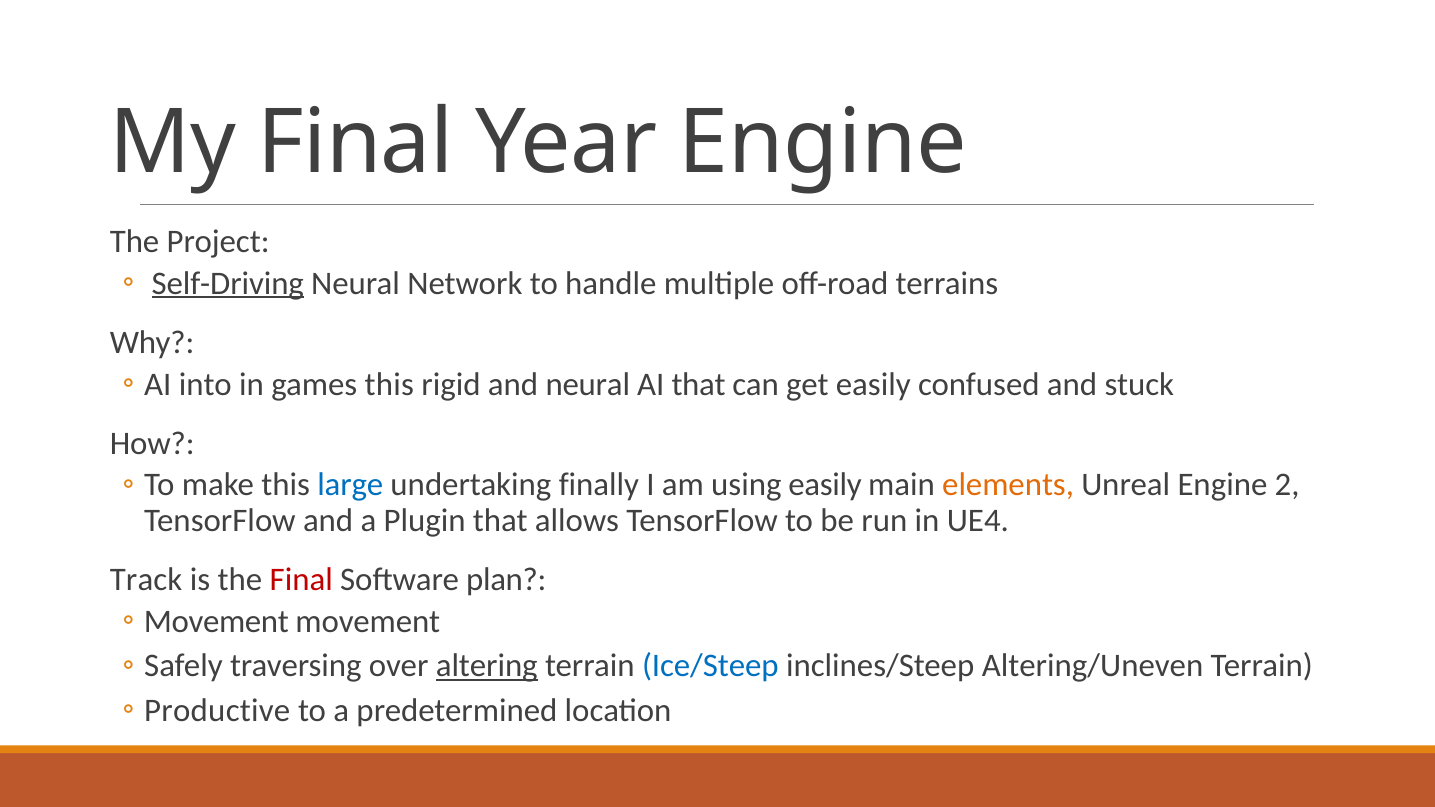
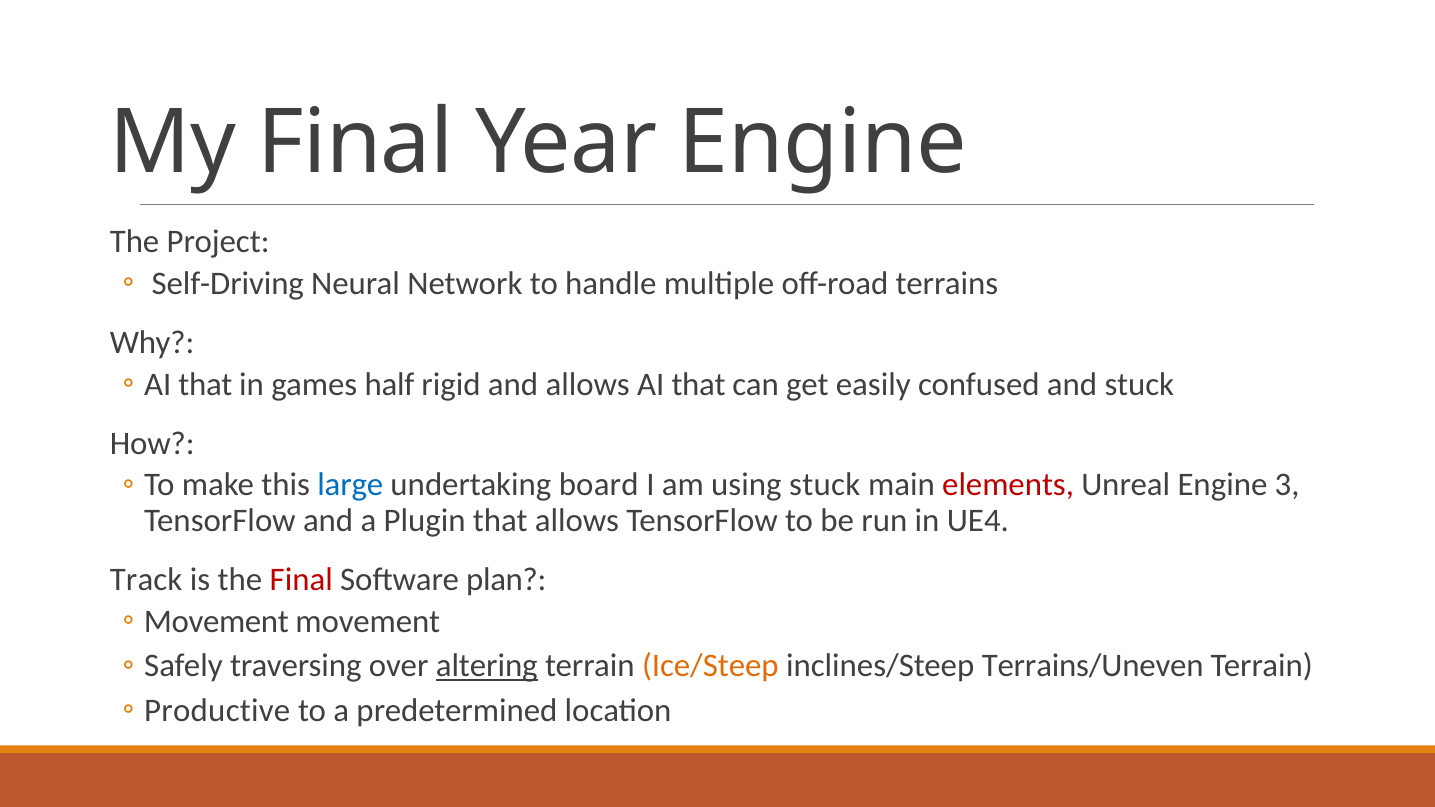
Self-Driving underline: present -> none
into at (205, 384): into -> that
games this: this -> half
and neural: neural -> allows
finally: finally -> board
using easily: easily -> stuck
elements colour: orange -> red
2: 2 -> 3
Ice/Steep colour: blue -> orange
Altering/Uneven: Altering/Uneven -> Terrains/Uneven
